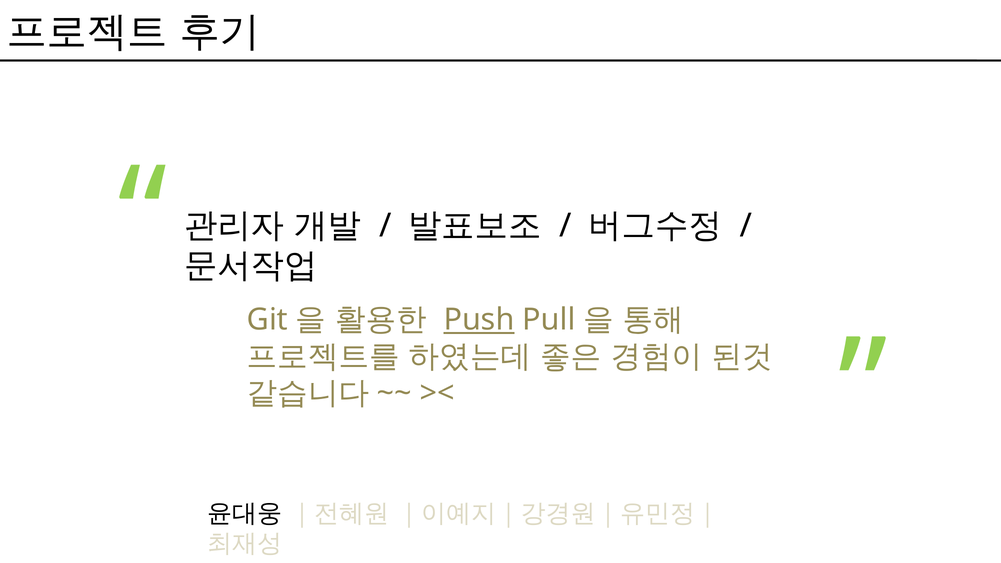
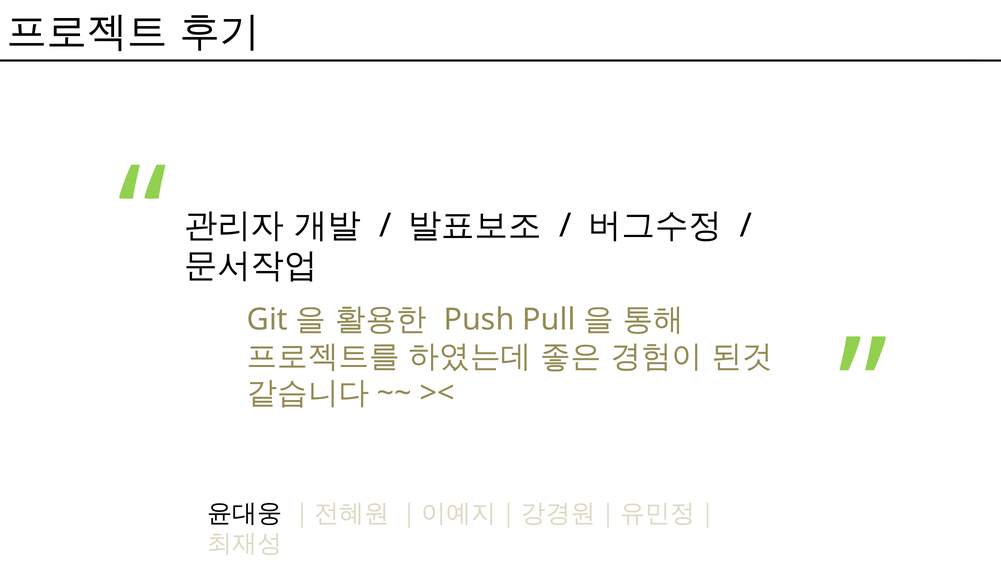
Push underline: present -> none
